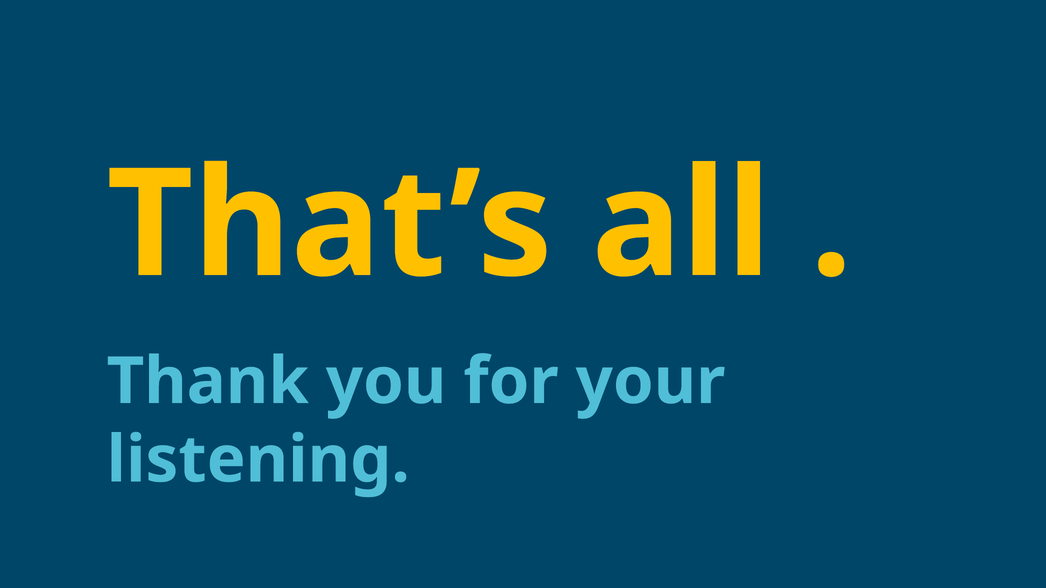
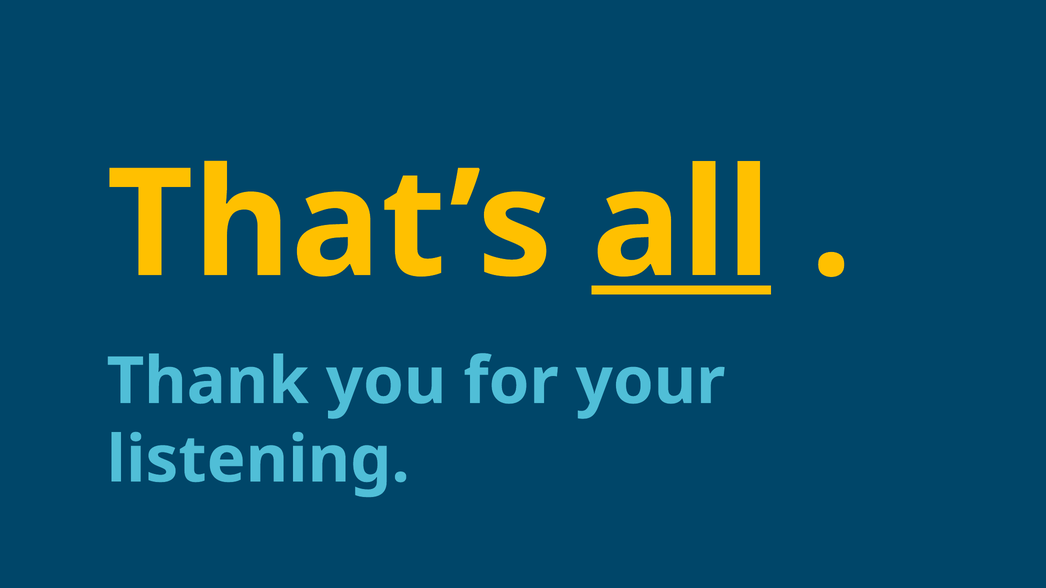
all underline: none -> present
